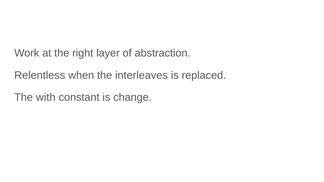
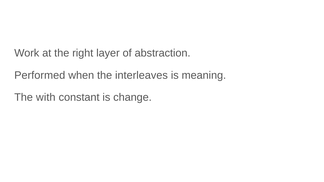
Relentless: Relentless -> Performed
replaced: replaced -> meaning
